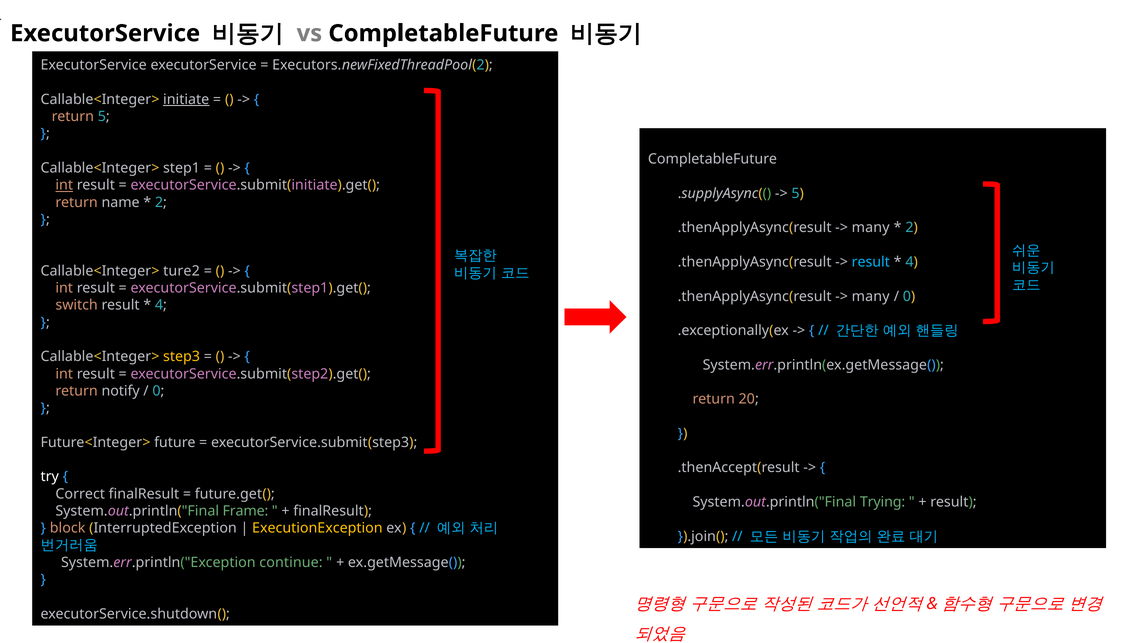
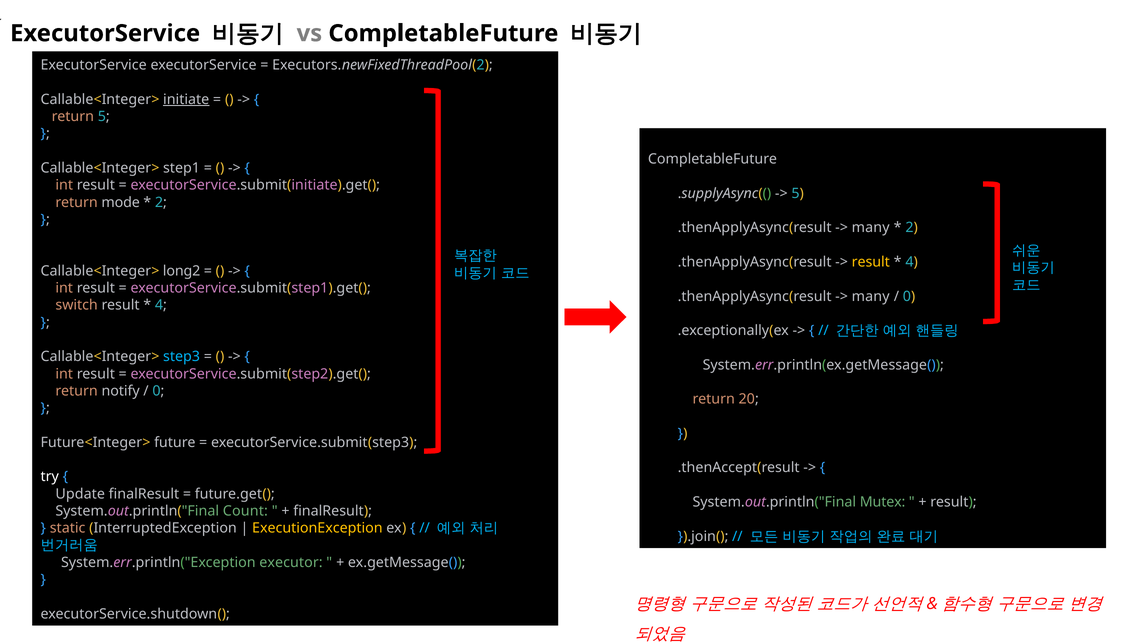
int at (64, 185) underline: present -> none
name: name -> mode
result at (871, 262) colour: light blue -> yellow
ture2: ture2 -> long2
step3 colour: yellow -> light blue
Correct: Correct -> Update
Trying: Trying -> Mutex
Frame: Frame -> Count
block: block -> static
continue: continue -> executor
